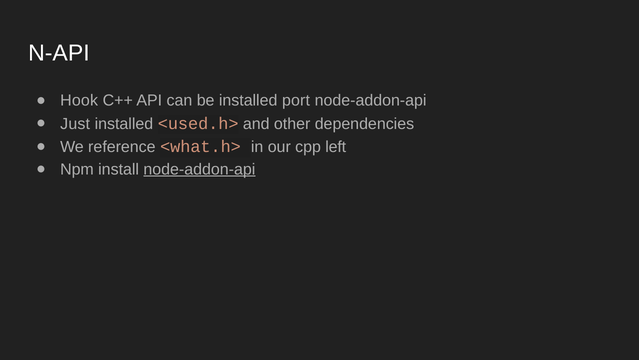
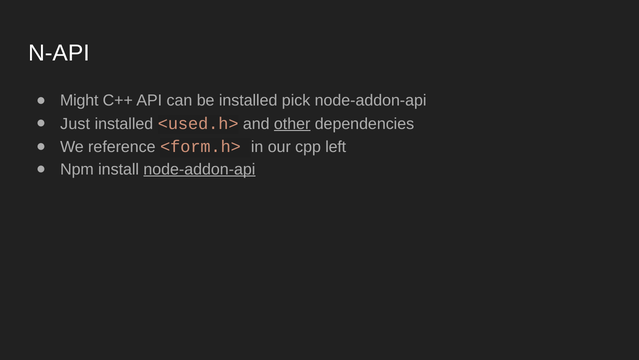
Hook: Hook -> Might
port: port -> pick
other underline: none -> present
<what.h>: <what.h> -> <form.h>
